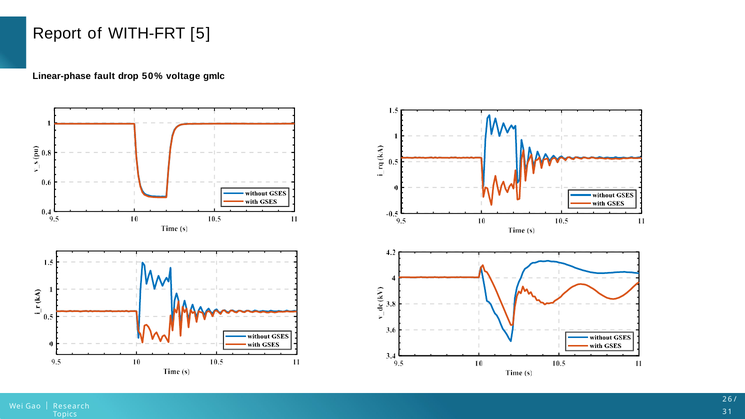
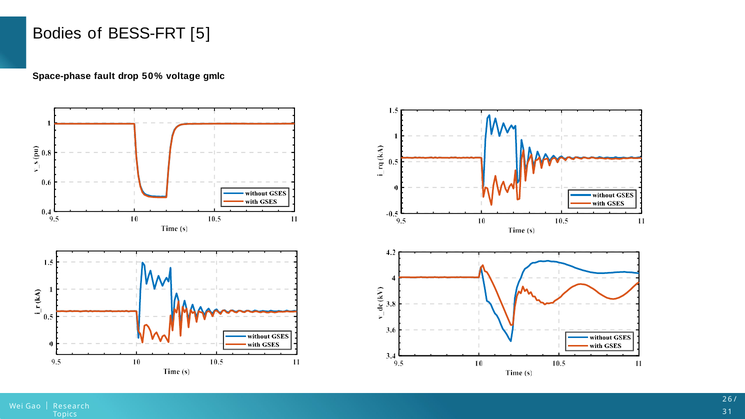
Report: Report -> Bodies
WITH-FRT: WITH-FRT -> BESS-FRT
Linear-phase: Linear-phase -> Space-phase
